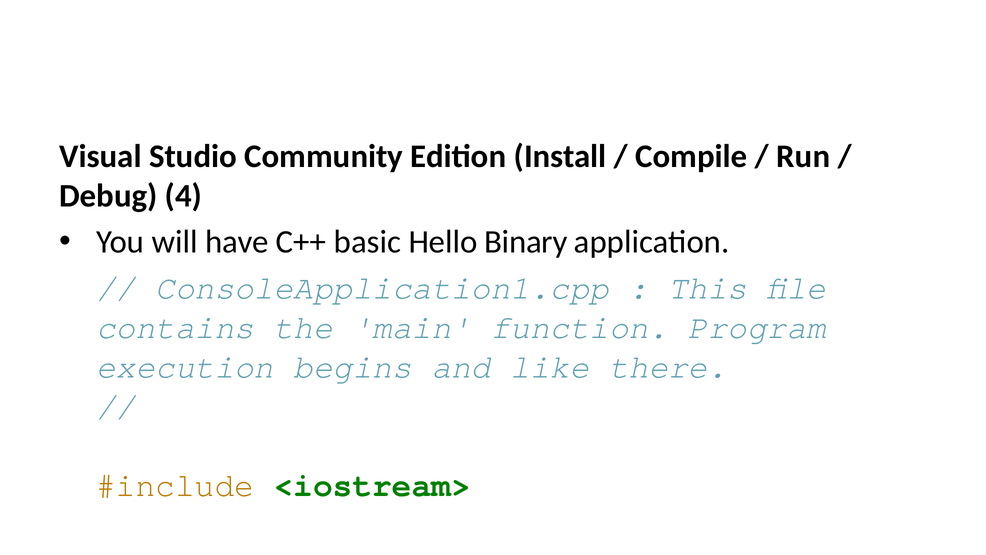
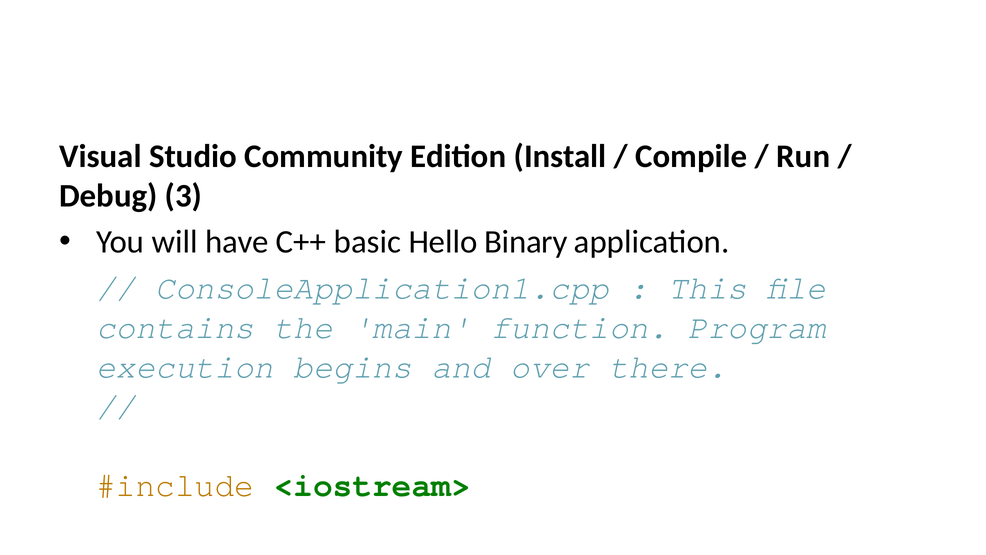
Debug 4: 4 -> 3
like: like -> over
